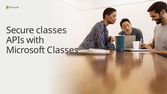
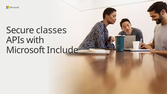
Microsoft Classes: Classes -> Include
